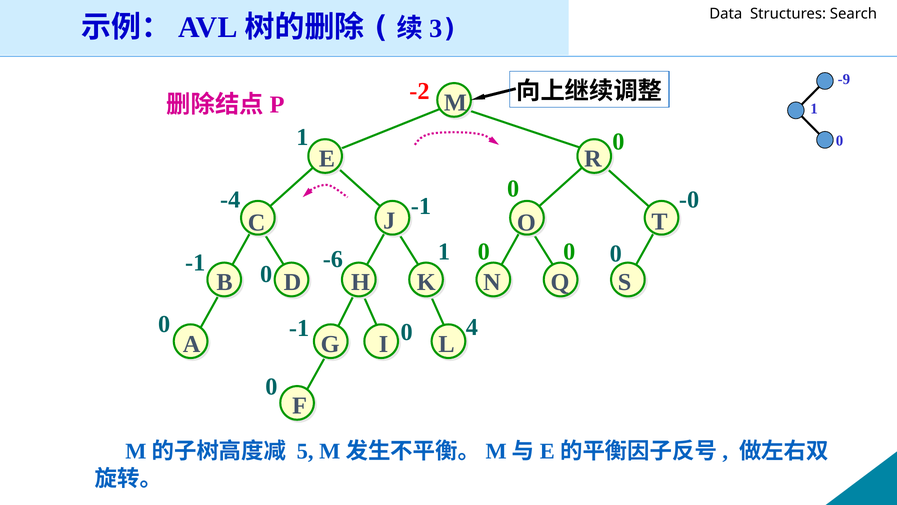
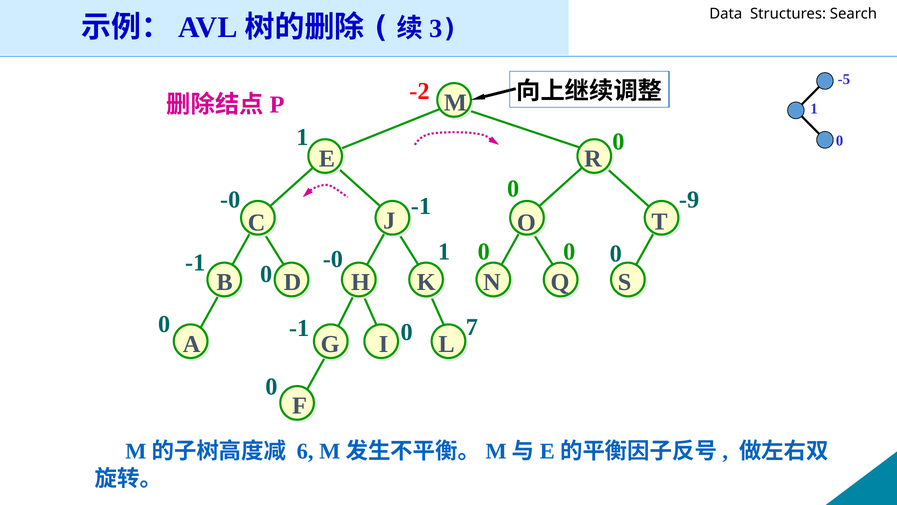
-9: -9 -> -5
-4 at (230, 200): -4 -> -0
-0: -0 -> -9
-6 at (333, 259): -6 -> -0
4: 4 -> 7
5: 5 -> 6
